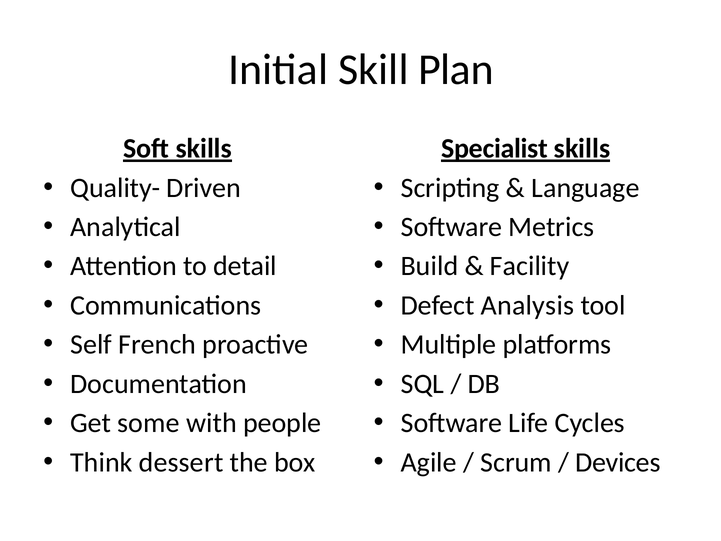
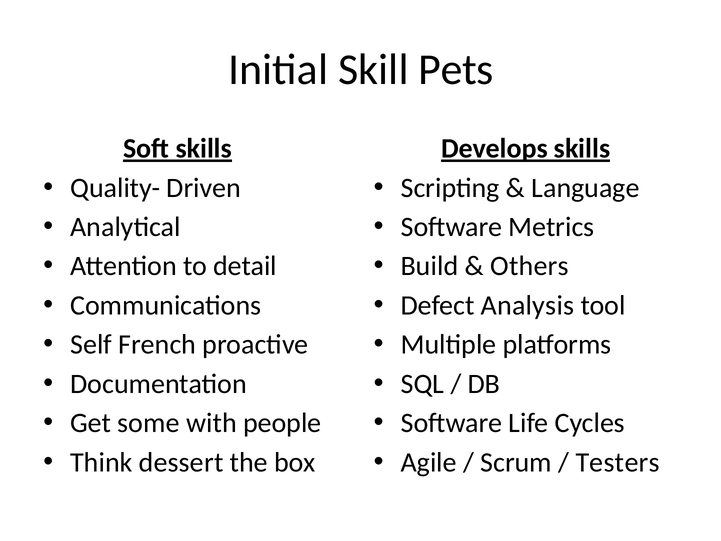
Plan: Plan -> Pets
Specialist: Specialist -> Develops
Facility: Facility -> Others
Devices: Devices -> Testers
